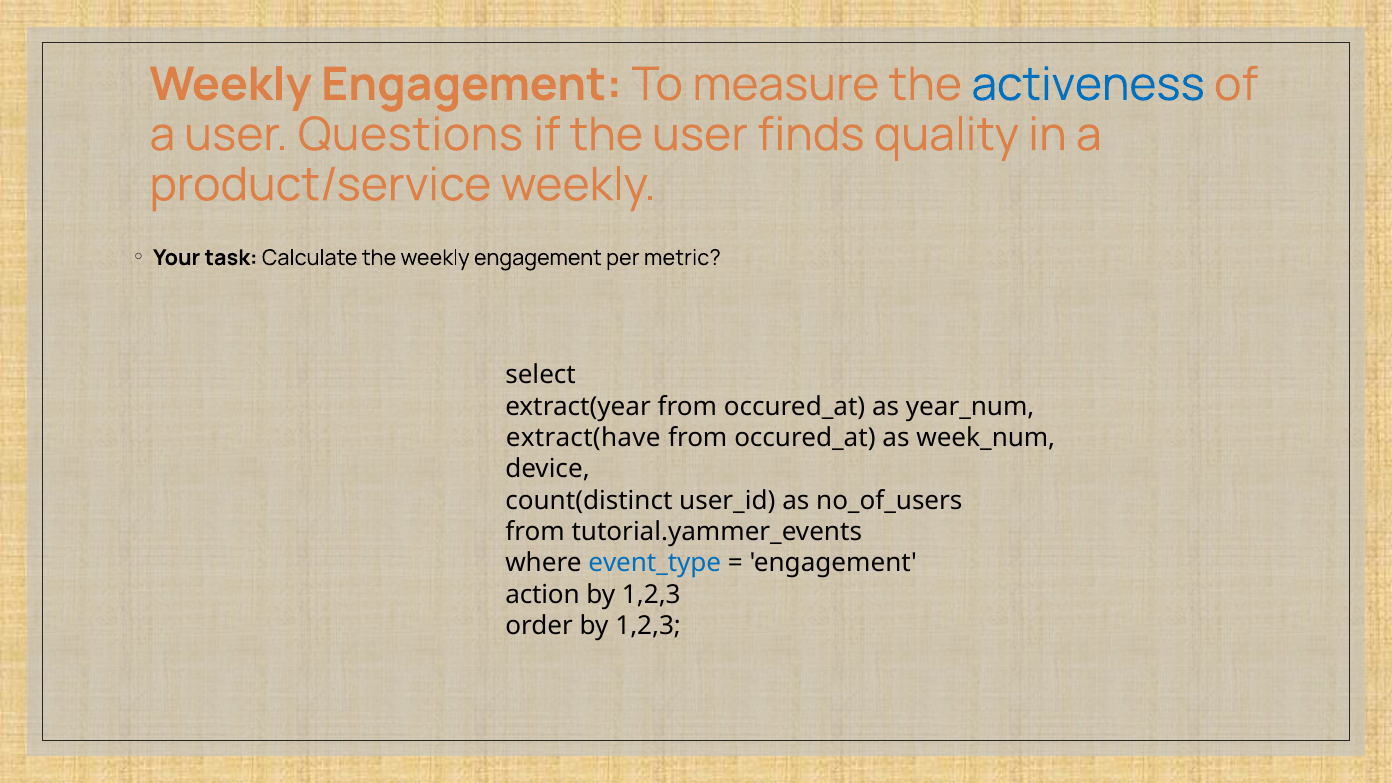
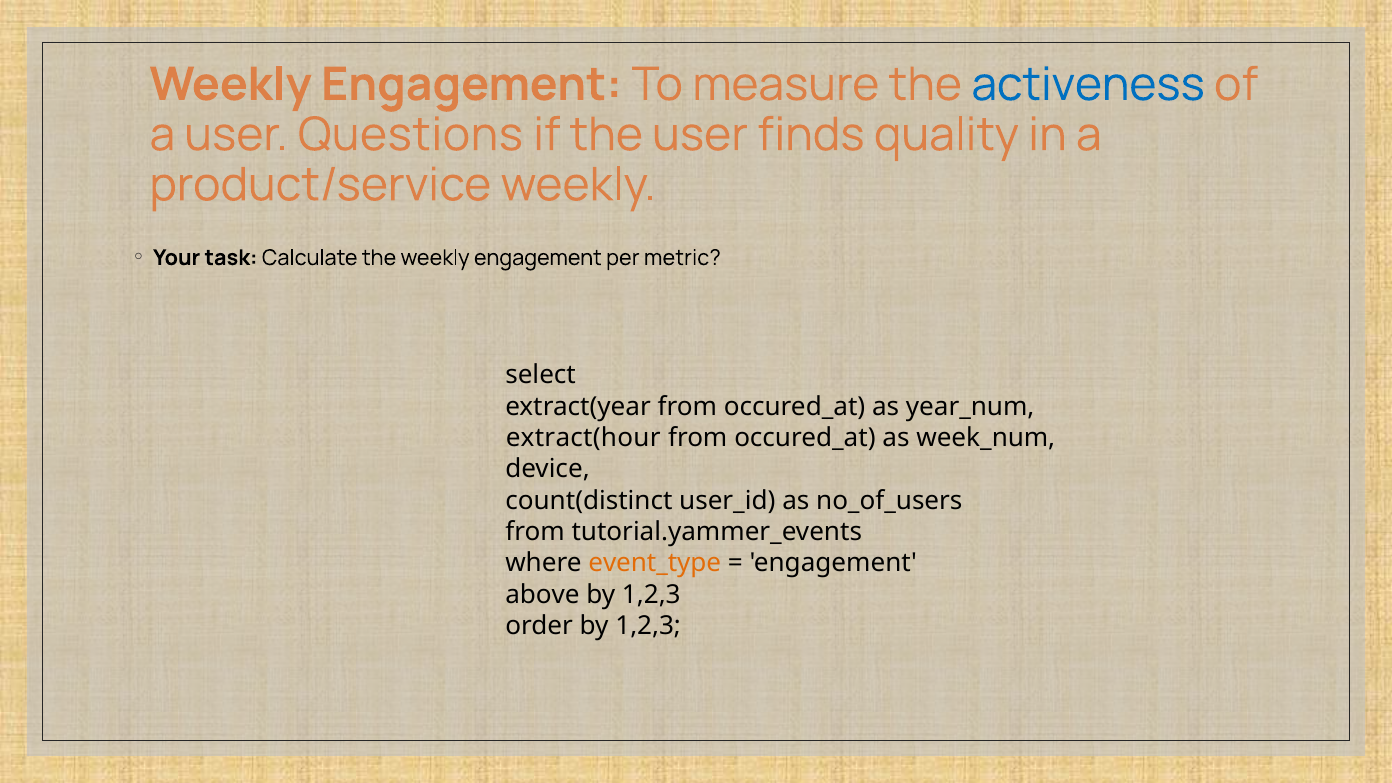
extract(have: extract(have -> extract(hour
event_type colour: blue -> orange
action: action -> above
